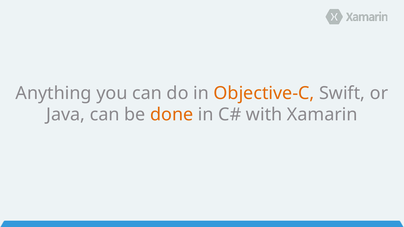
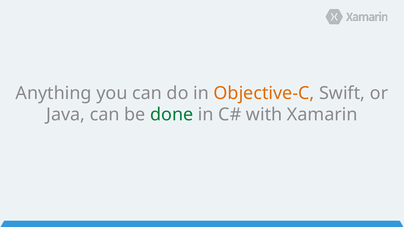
done colour: orange -> green
